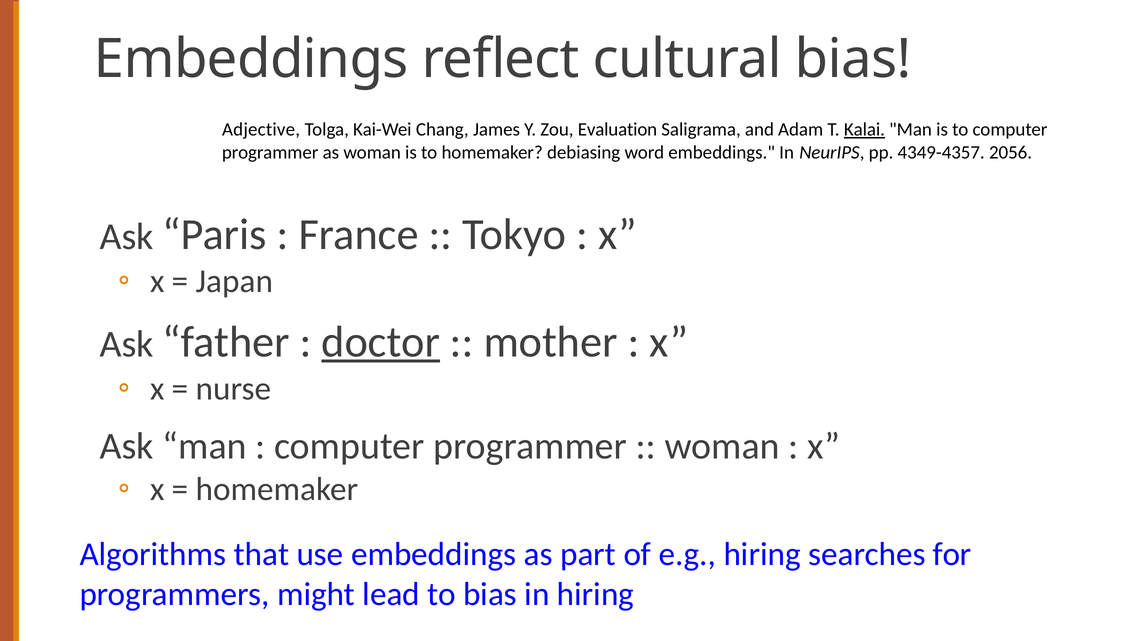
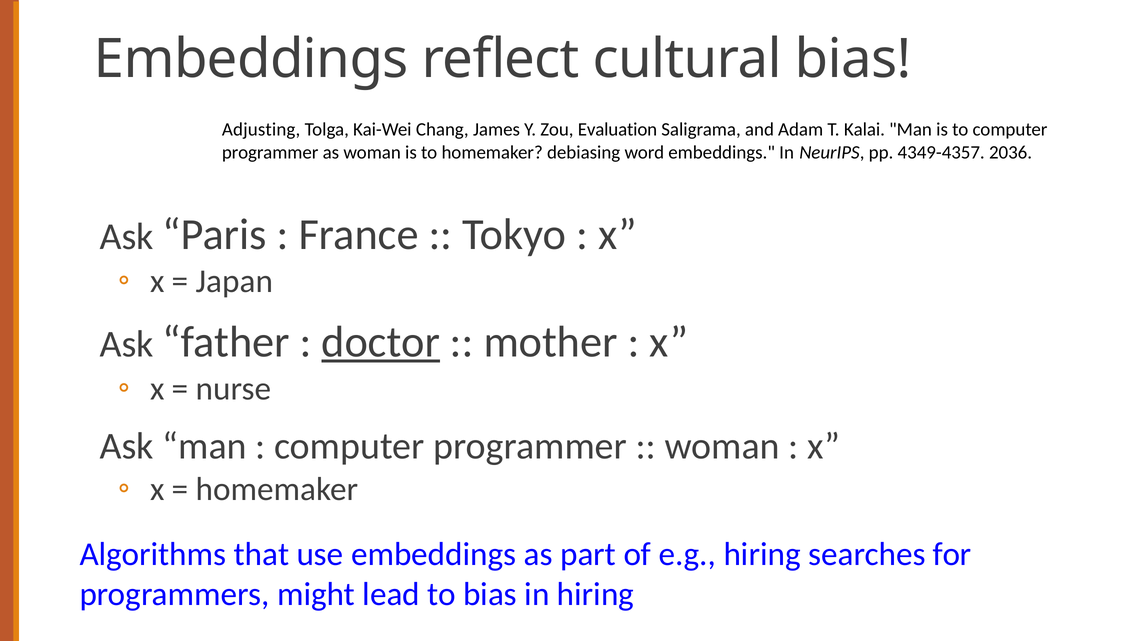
Adjective: Adjective -> Adjusting
Kalai underline: present -> none
2056: 2056 -> 2036
